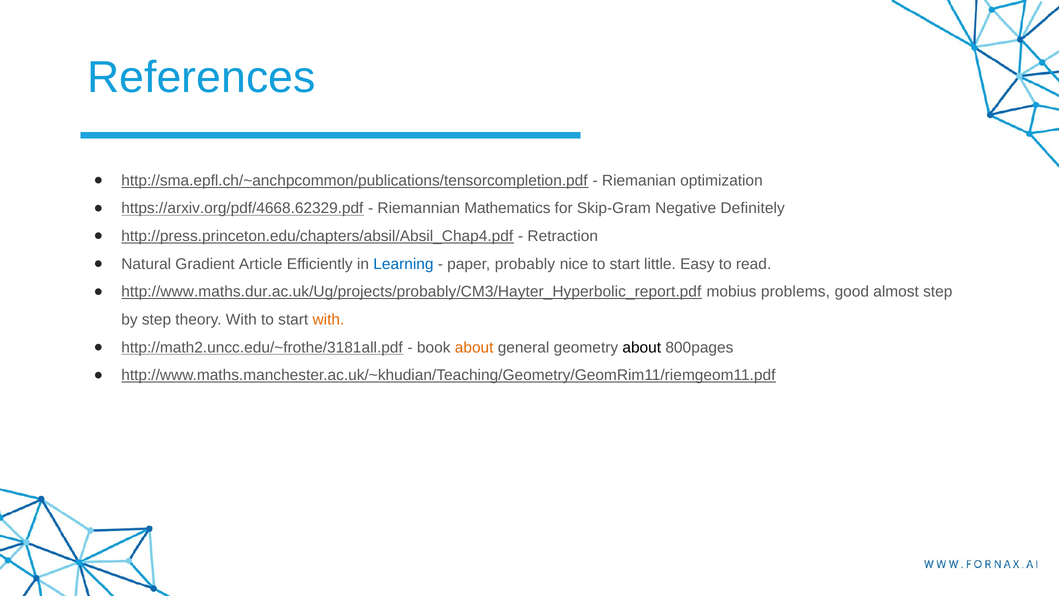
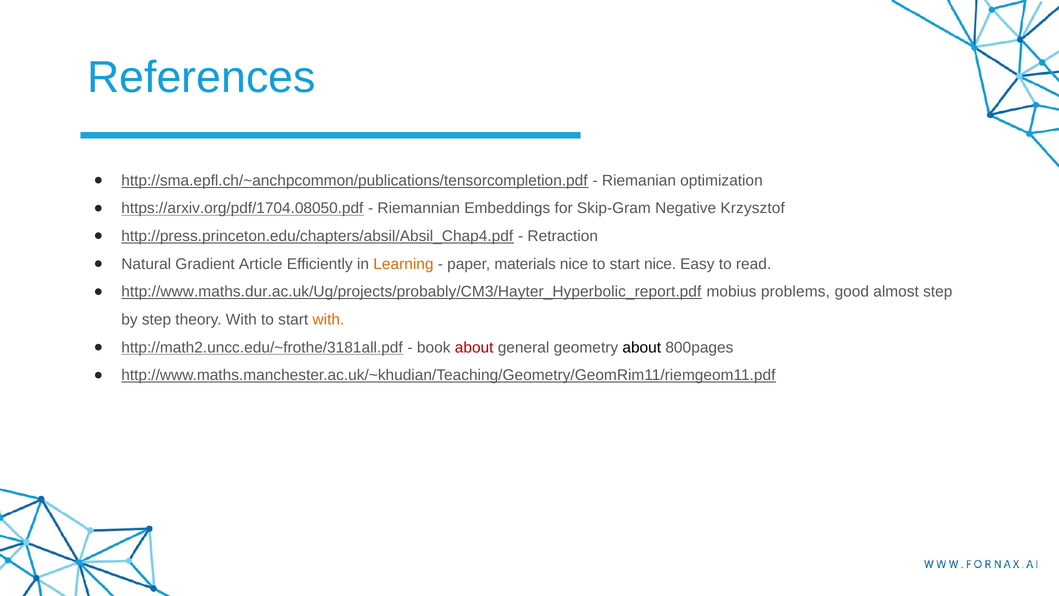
https://arxiv.org/pdf/4668.62329.pdf: https://arxiv.org/pdf/4668.62329.pdf -> https://arxiv.org/pdf/1704.08050.pdf
Mathematics: Mathematics -> Embeddings
Definitely: Definitely -> Krzysztof
Learning colour: blue -> orange
probably: probably -> materials
start little: little -> nice
about at (474, 347) colour: orange -> red
